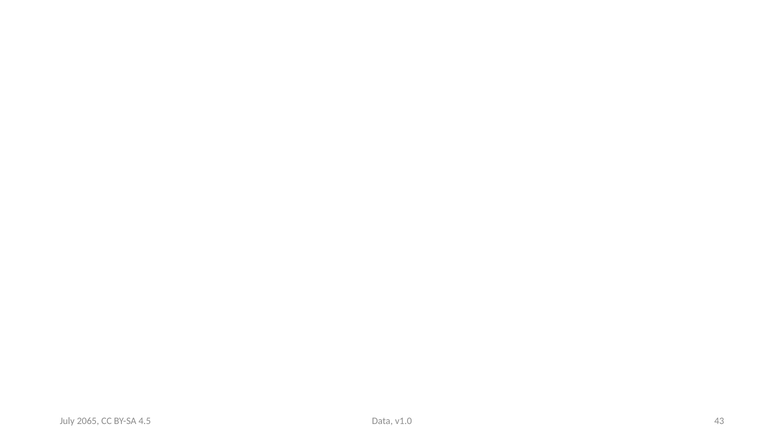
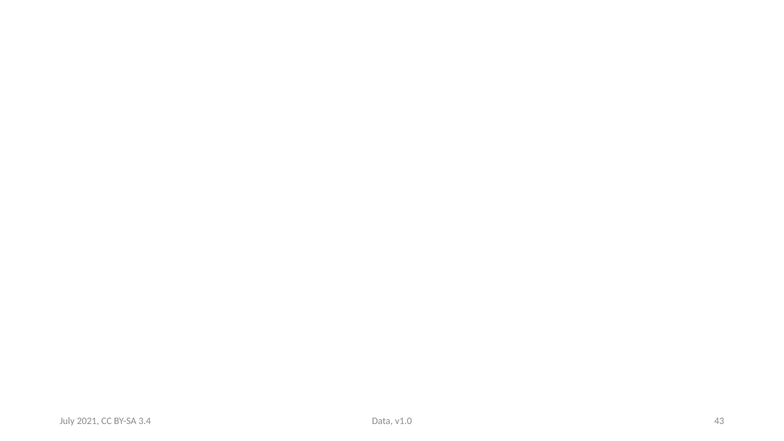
2065: 2065 -> 2021
4.5: 4.5 -> 3.4
